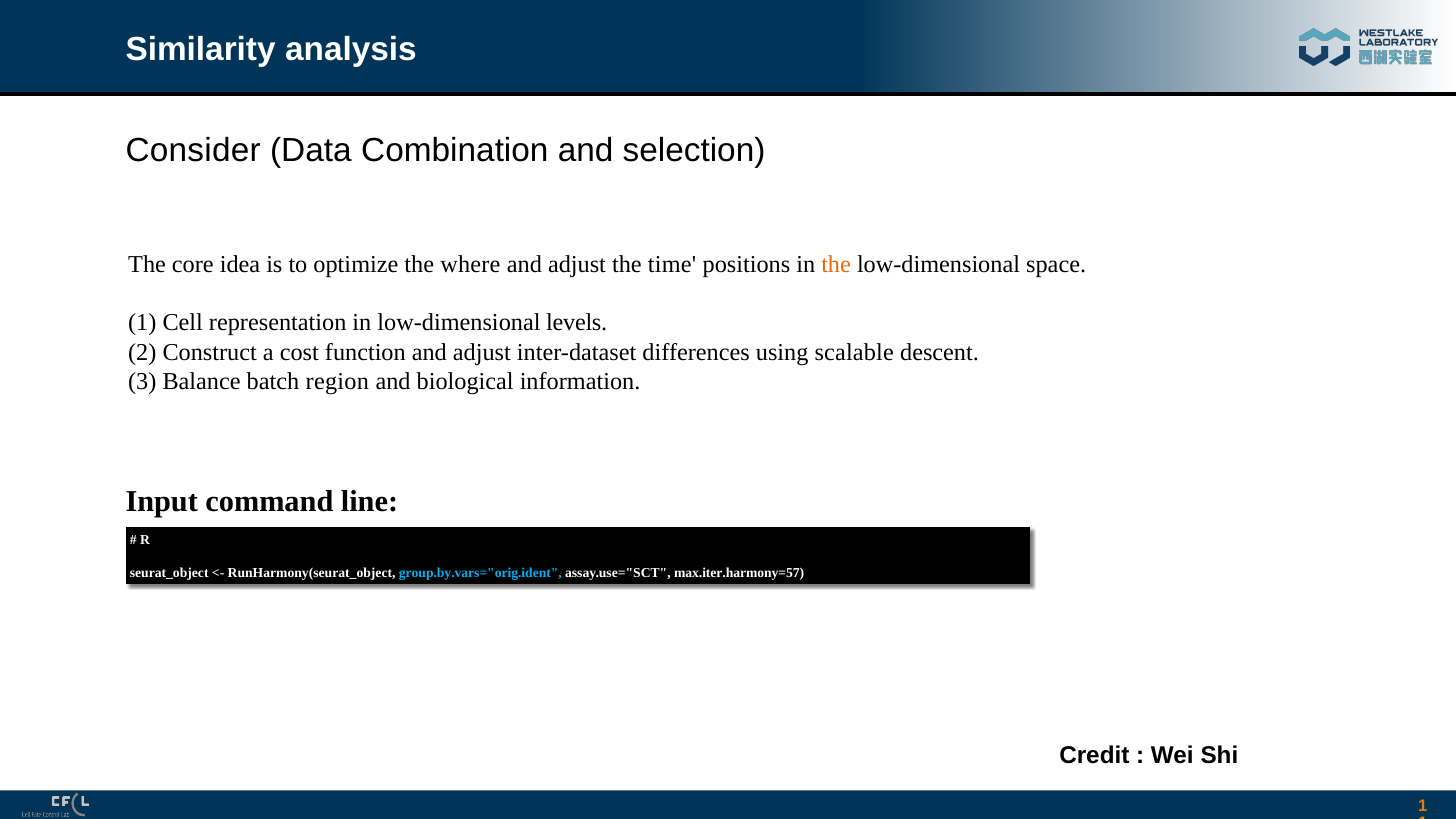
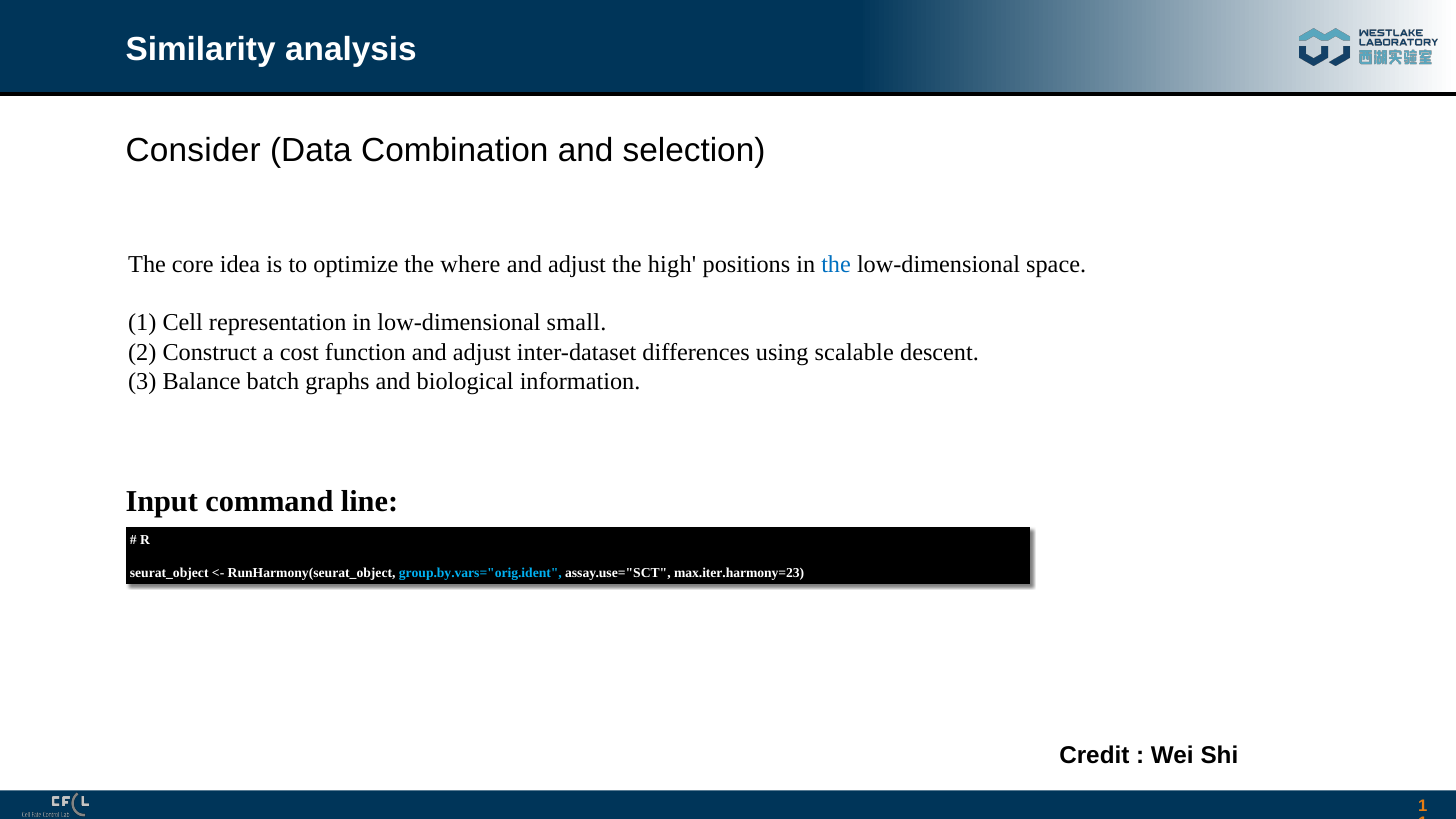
time: time -> high
the at (836, 265) colour: orange -> blue
levels: levels -> small
region: region -> graphs
max.iter.harmony=57: max.iter.harmony=57 -> max.iter.harmony=23
